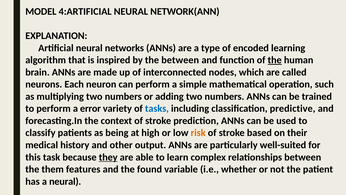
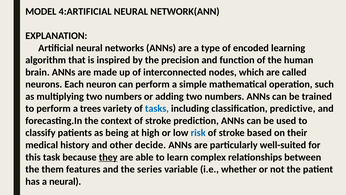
the between: between -> precision
the at (275, 60) underline: present -> none
error: error -> trees
risk colour: orange -> blue
output: output -> decide
found: found -> series
